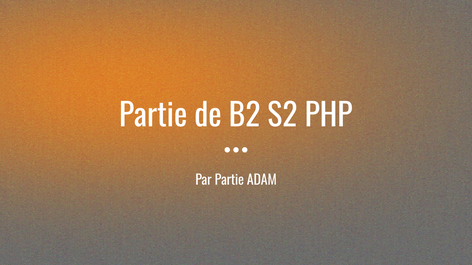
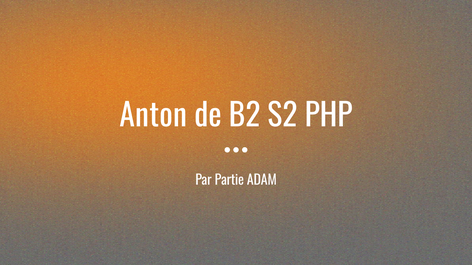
Partie at (153, 116): Partie -> Anton
